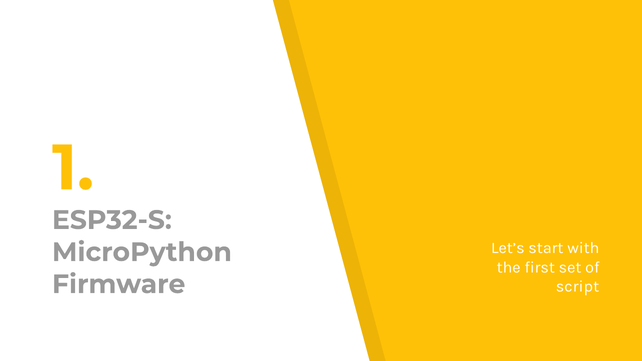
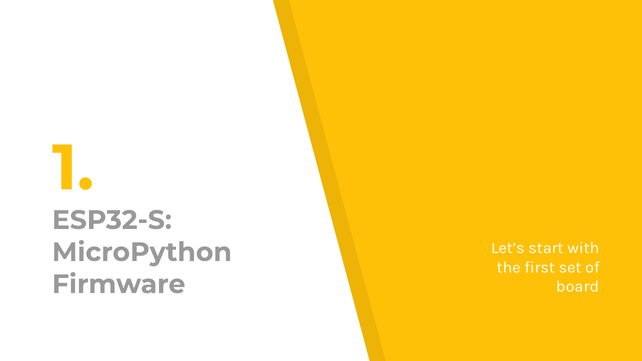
script: script -> board
